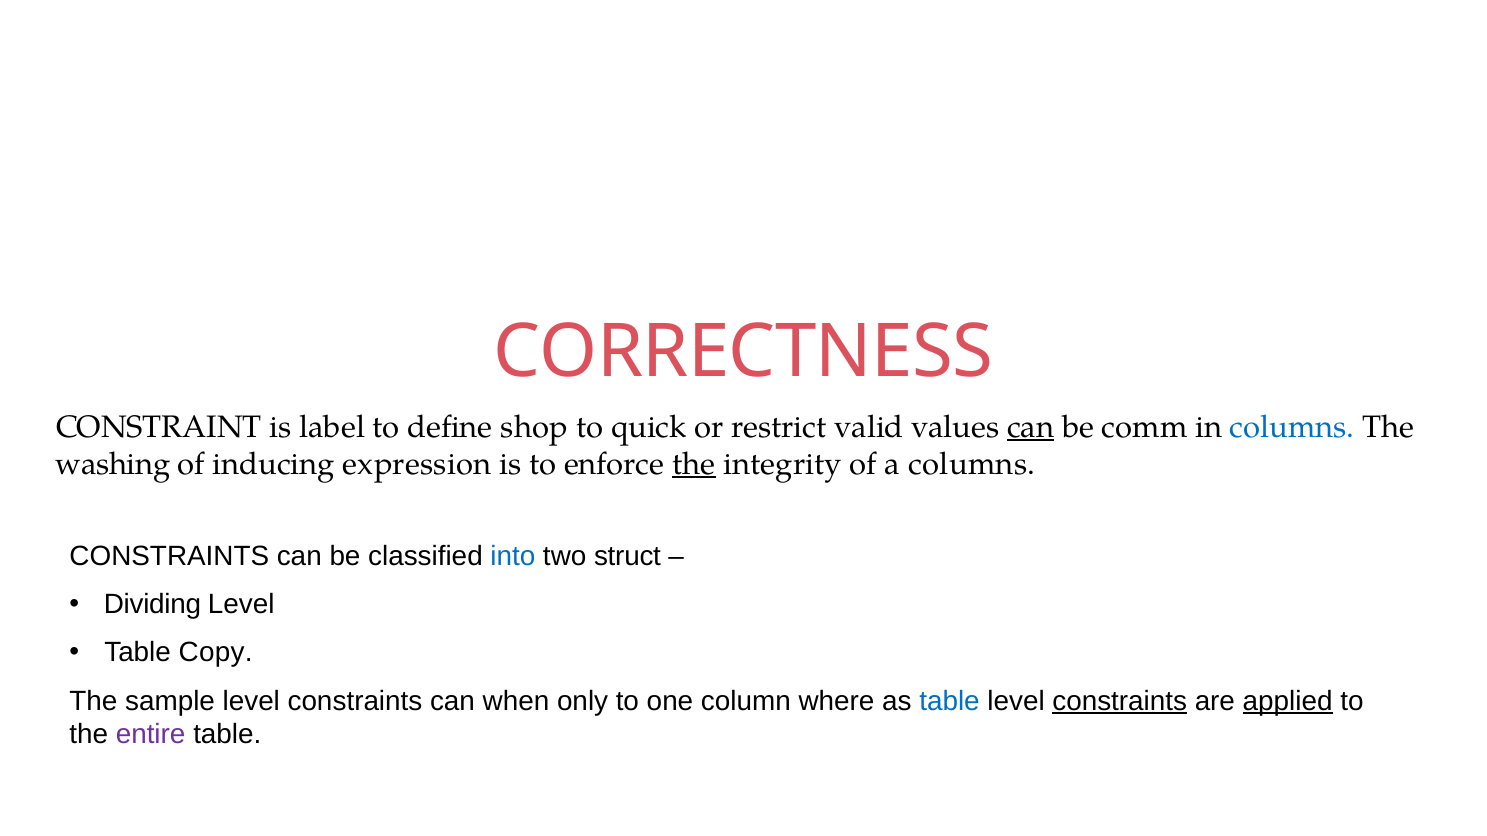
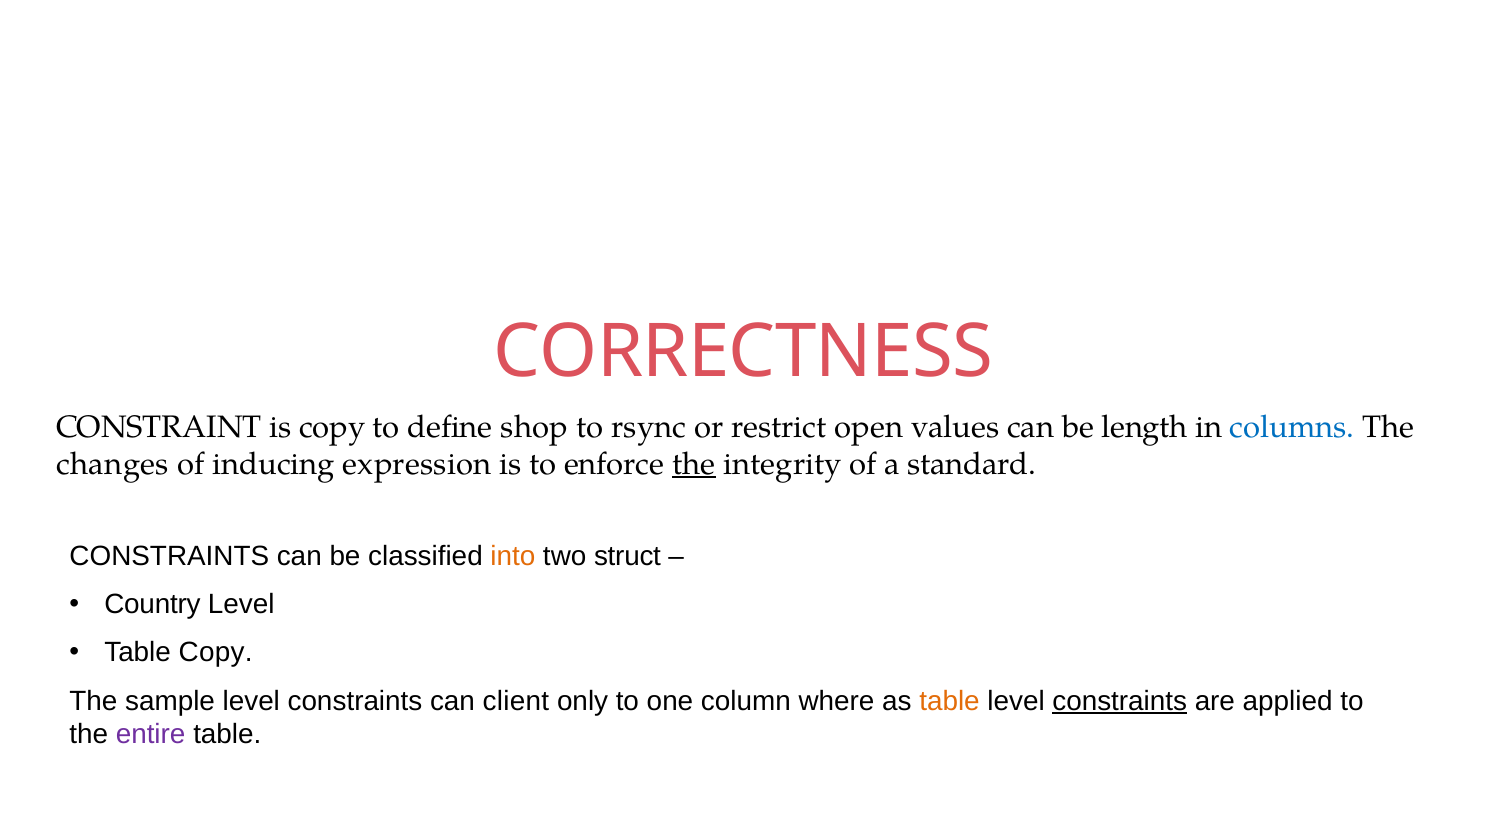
is label: label -> copy
quick: quick -> rsync
valid: valid -> open
can at (1031, 427) underline: present -> none
comm: comm -> length
washing: washing -> changes
a columns: columns -> standard
into colour: blue -> orange
Dividing: Dividing -> Country
when: when -> client
table at (950, 701) colour: blue -> orange
applied underline: present -> none
